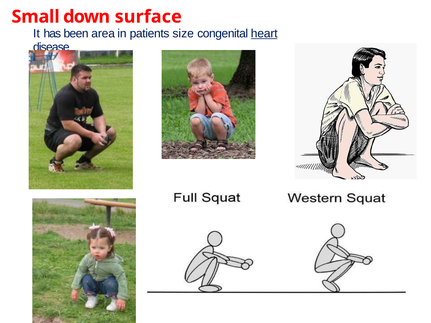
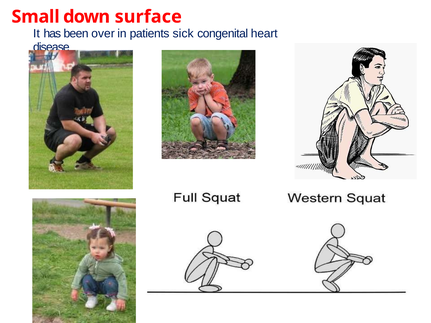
area: area -> over
size: size -> sick
heart underline: present -> none
